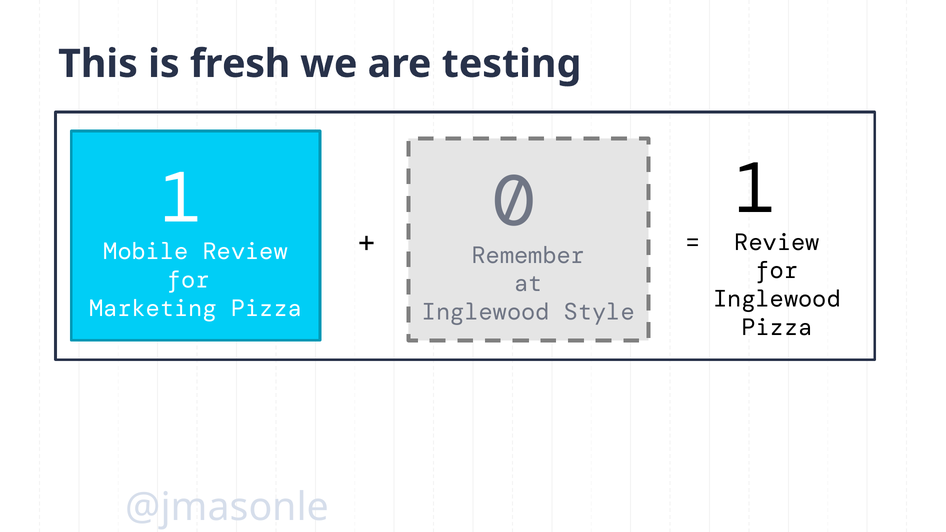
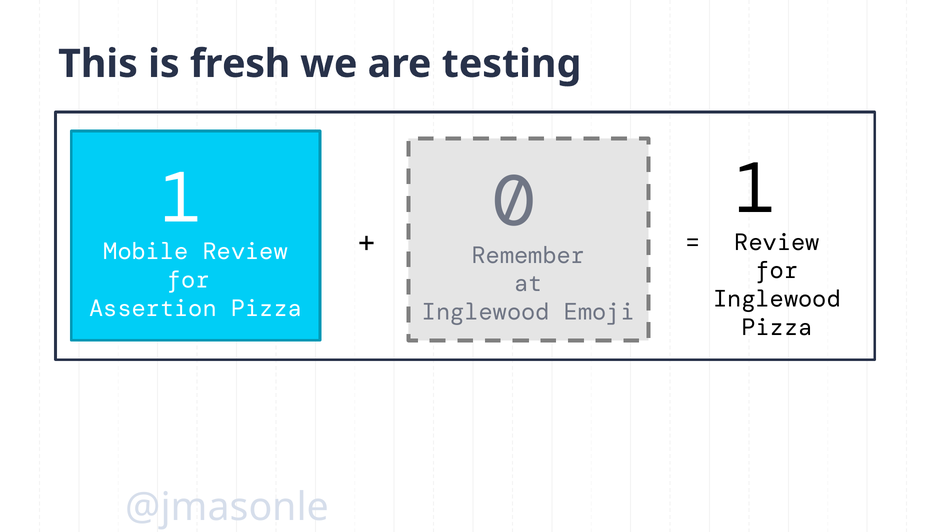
Marketing: Marketing -> Assertion
Style: Style -> Emoji
